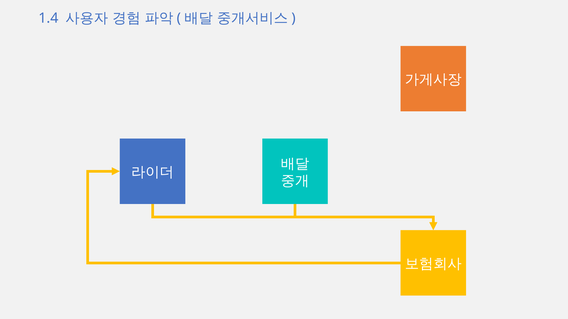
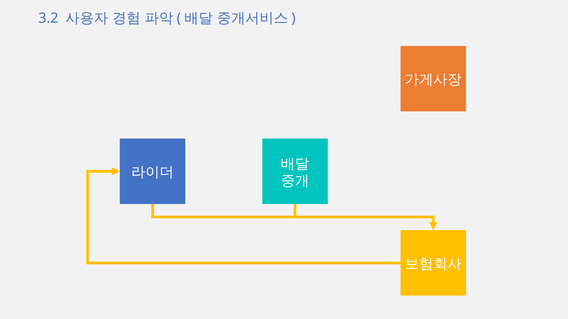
1.4: 1.4 -> 3.2
